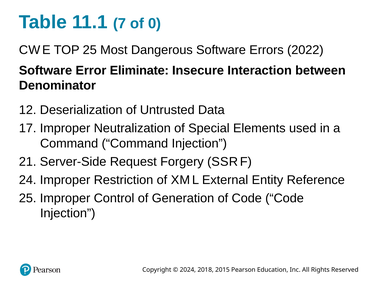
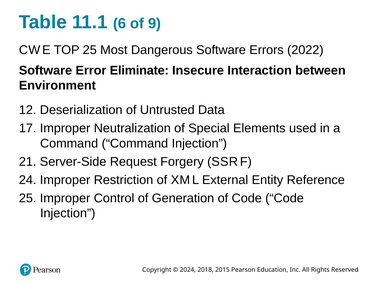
7: 7 -> 6
0: 0 -> 9
Denominator: Denominator -> Environment
